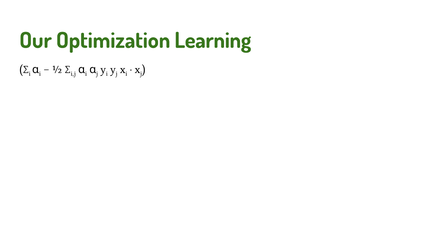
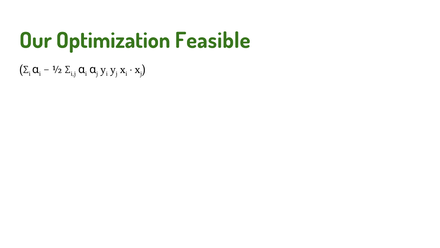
Learning: Learning -> Feasible
